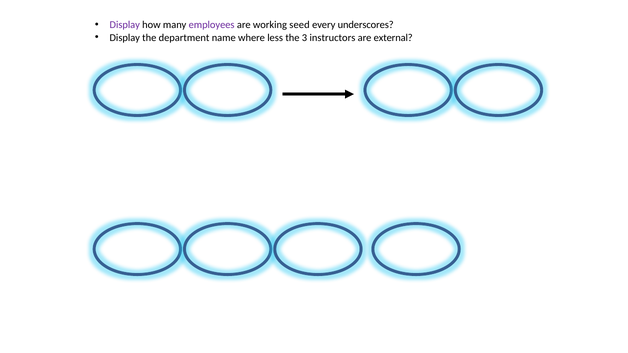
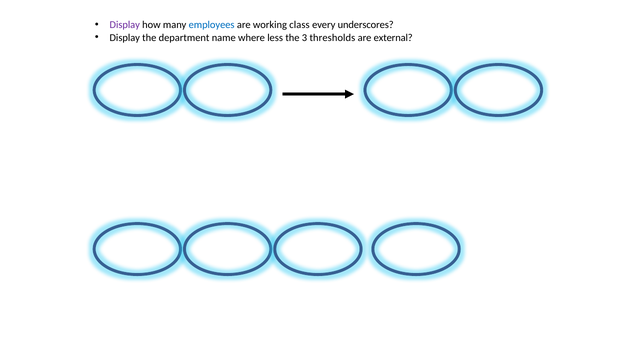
employees colour: purple -> blue
seed: seed -> class
instructors: instructors -> thresholds
